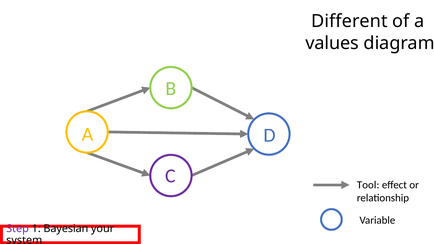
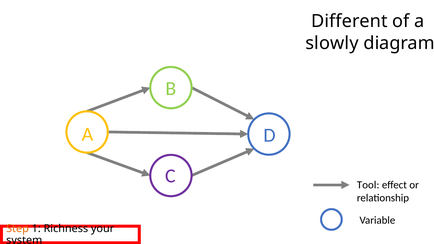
values: values -> slowly
Step colour: purple -> orange
Bayesian: Bayesian -> Richness
